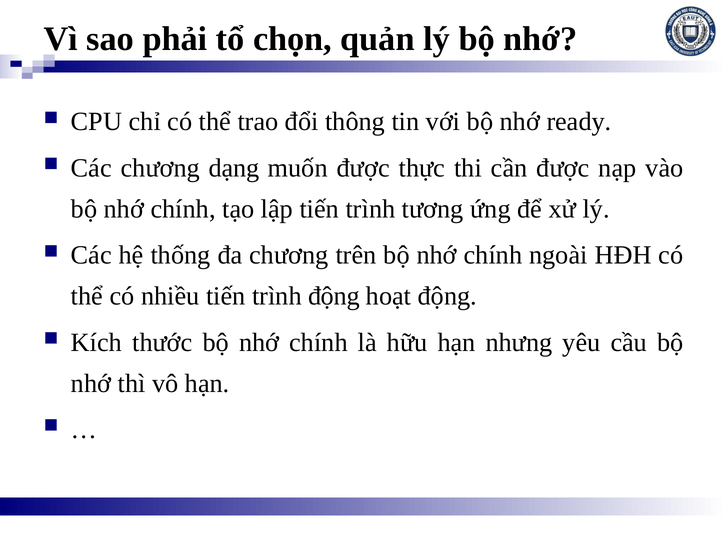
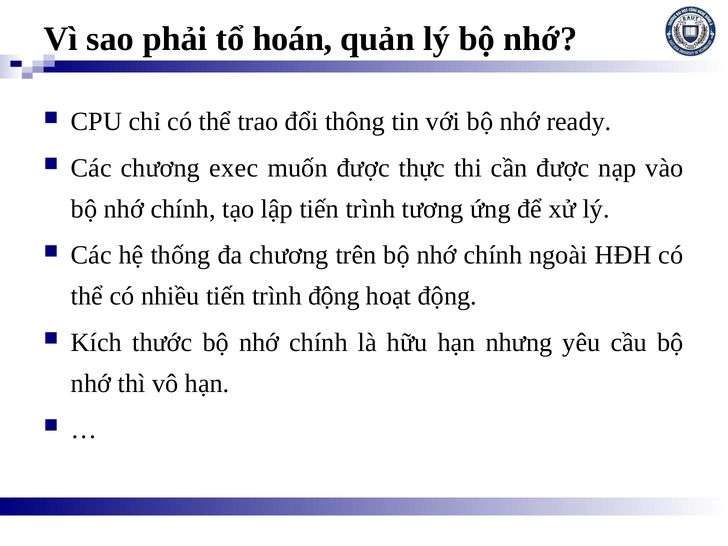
chọn: chọn -> hoán
dạng: dạng -> exec
